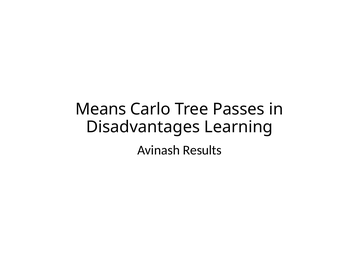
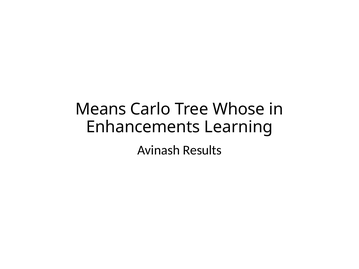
Passes: Passes -> Whose
Disadvantages: Disadvantages -> Enhancements
